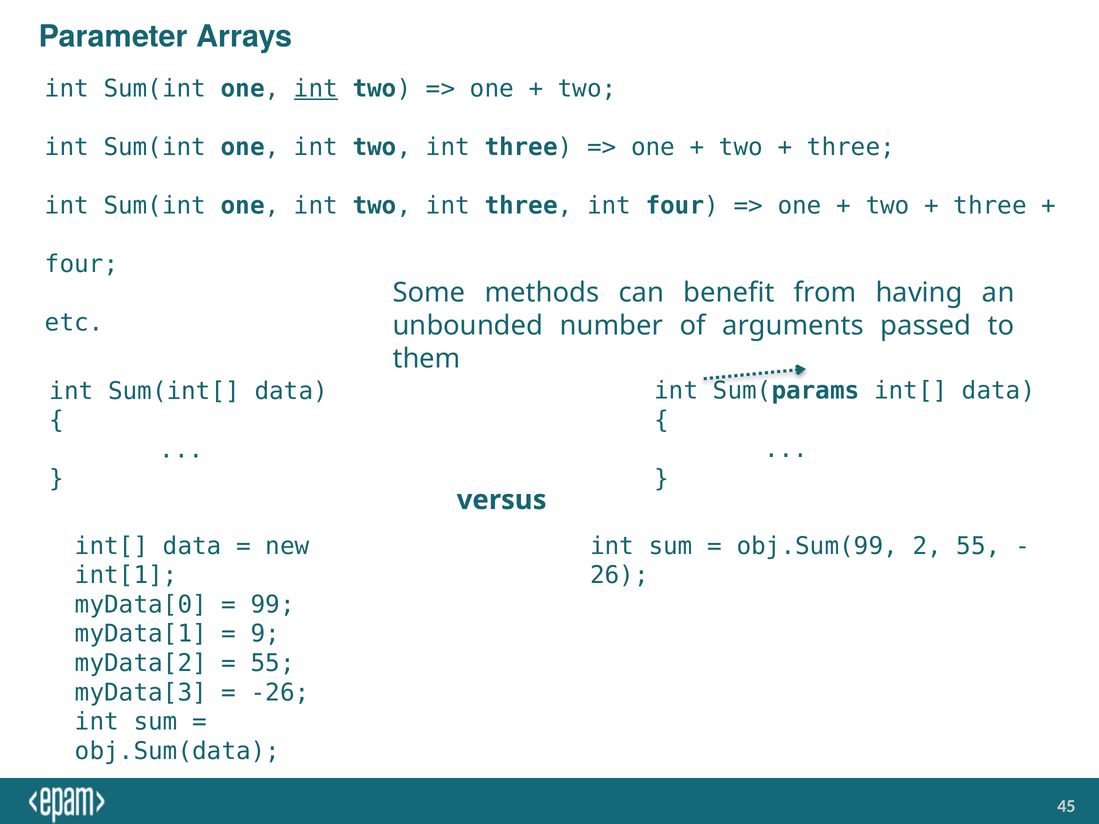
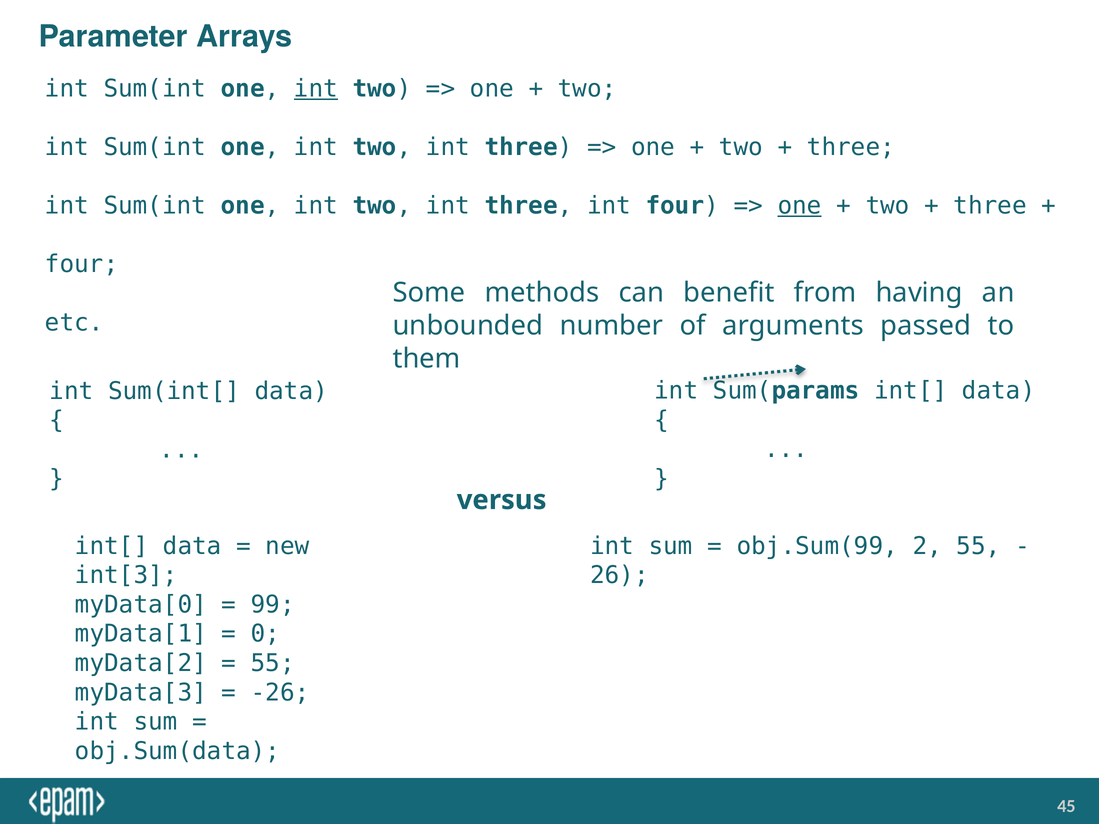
one at (800, 206) underline: none -> present
int[1: int[1 -> int[3
9: 9 -> 0
